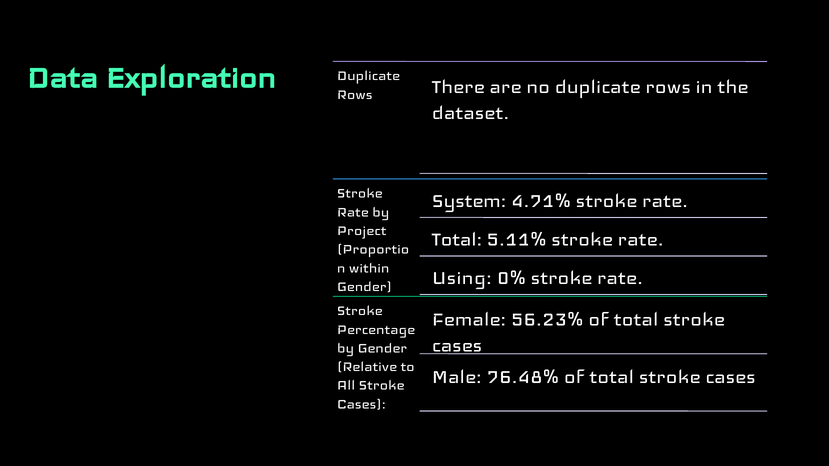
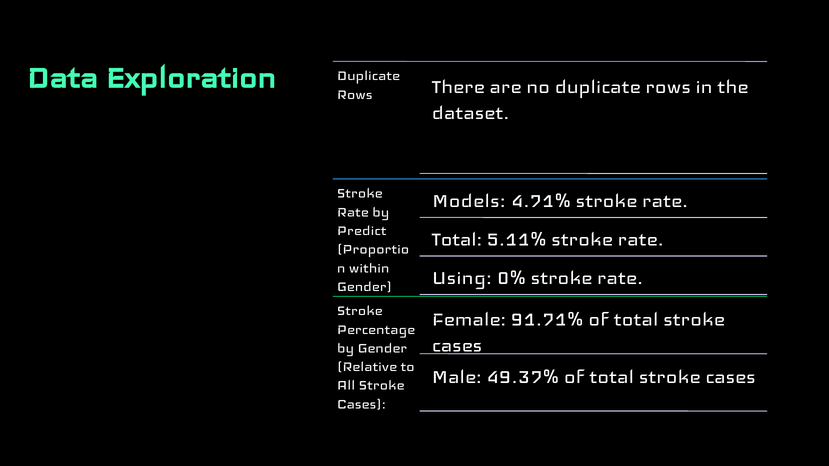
System: System -> Models
Project: Project -> Predict
56.23%: 56.23% -> 91.71%
76.48%: 76.48% -> 49.37%
